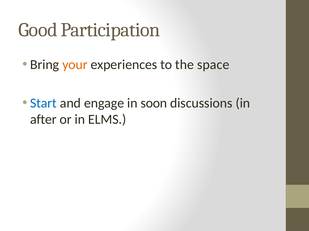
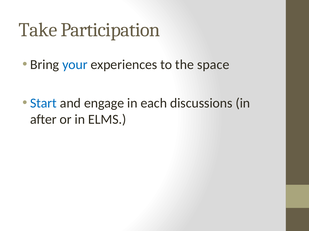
Good: Good -> Take
your colour: orange -> blue
soon: soon -> each
